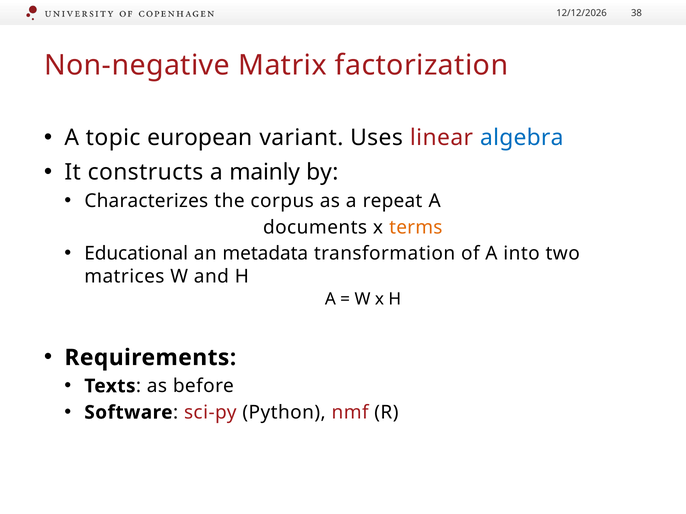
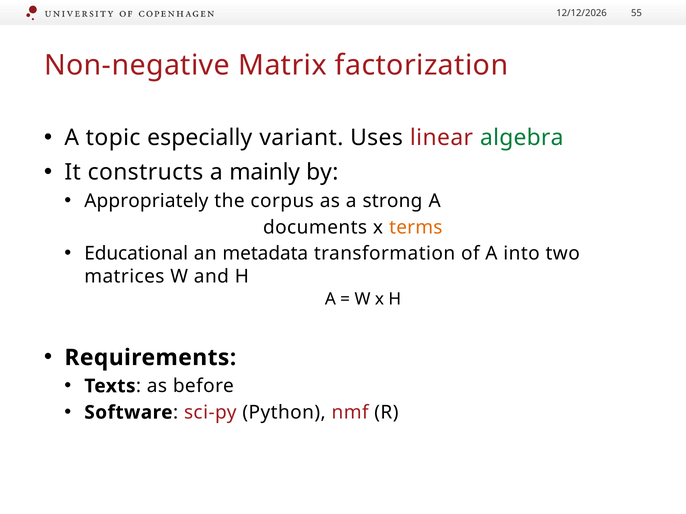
38: 38 -> 55
european: european -> especially
algebra colour: blue -> green
Characterizes: Characterizes -> Appropriately
repeat: repeat -> strong
